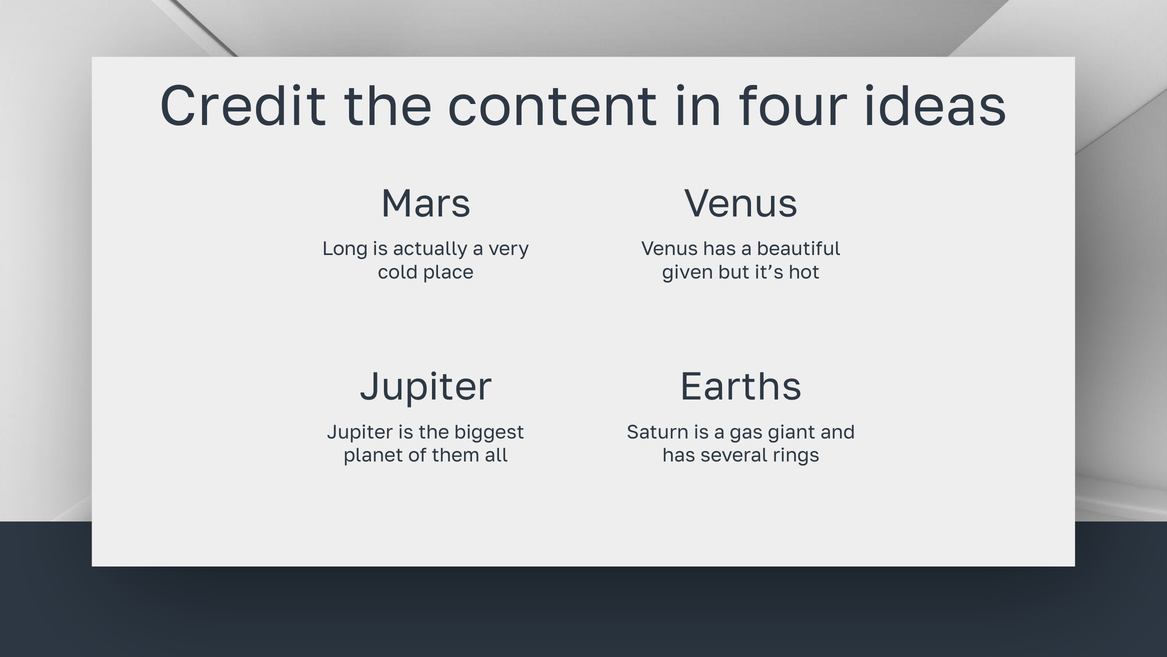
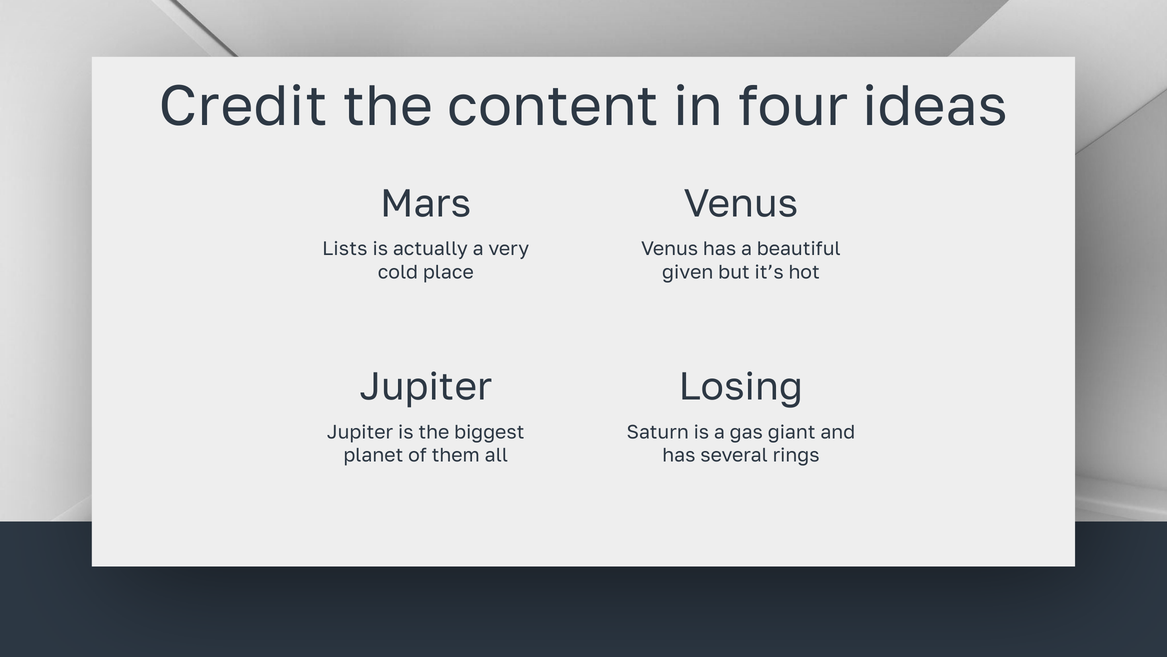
Long: Long -> Lists
Earths: Earths -> Losing
